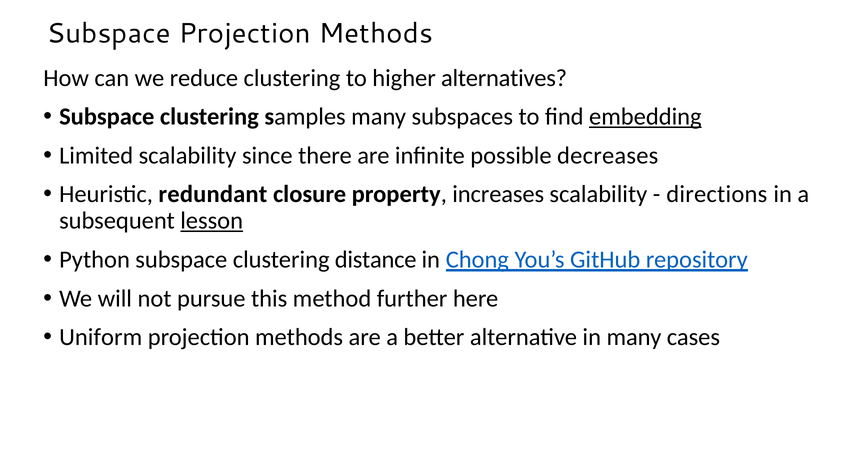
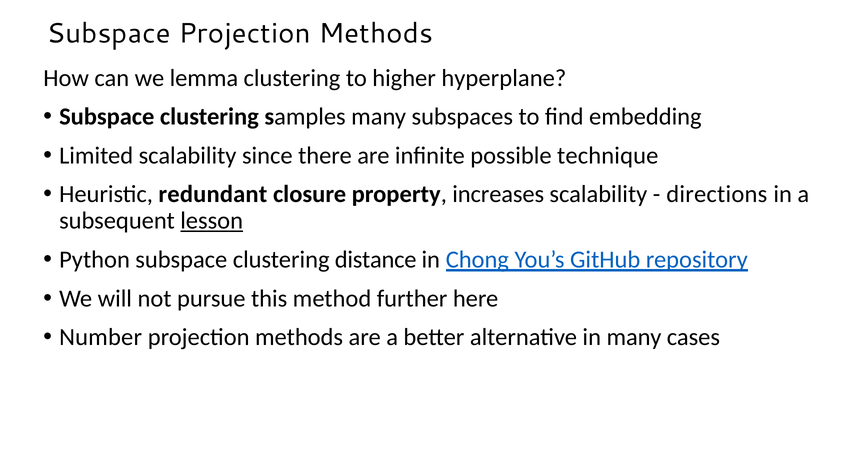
reduce: reduce -> lemma
alternatives: alternatives -> hyperplane
embedding underline: present -> none
decreases: decreases -> technique
Uniform: Uniform -> Number
